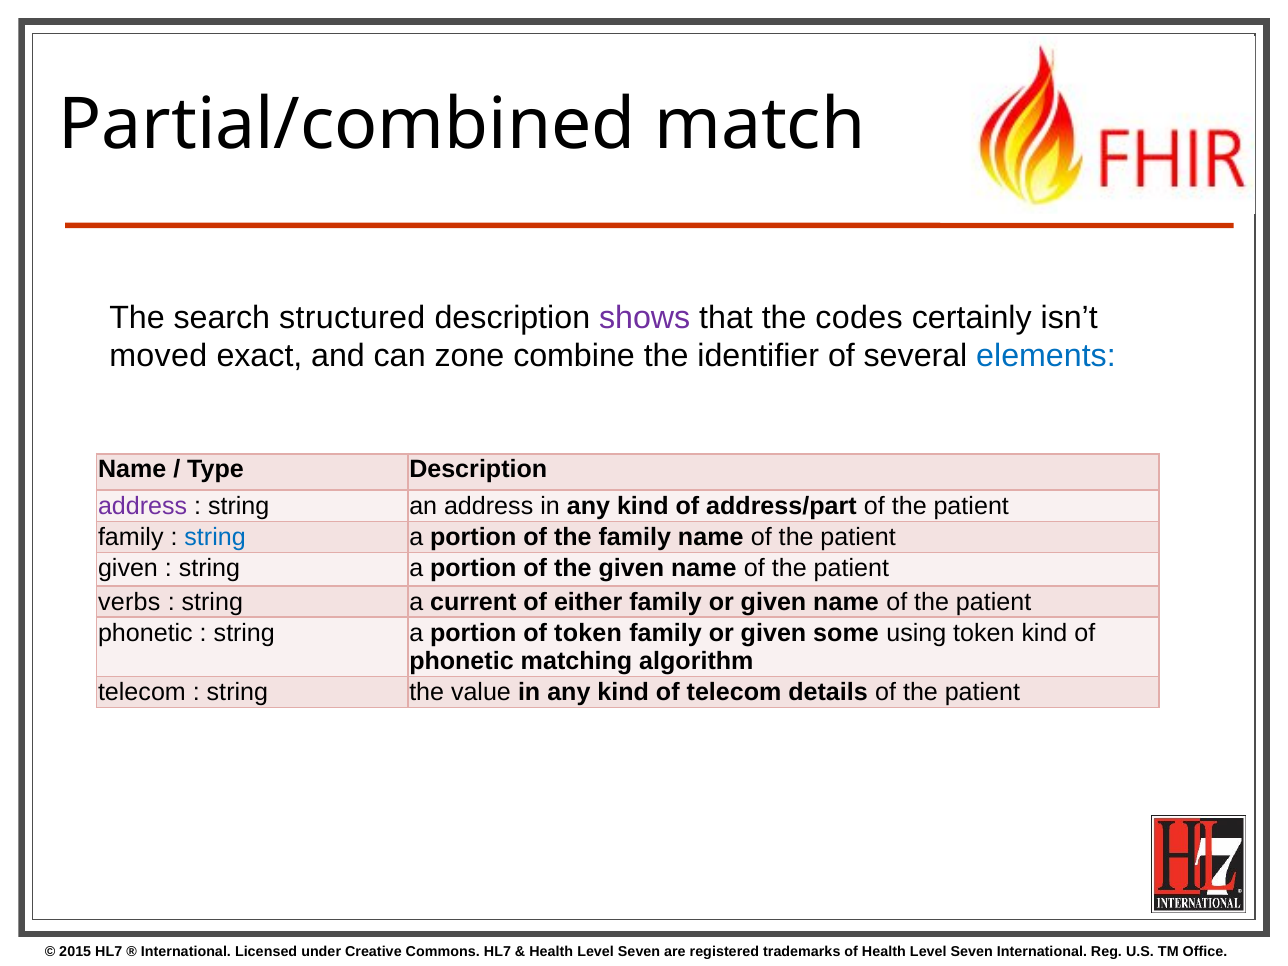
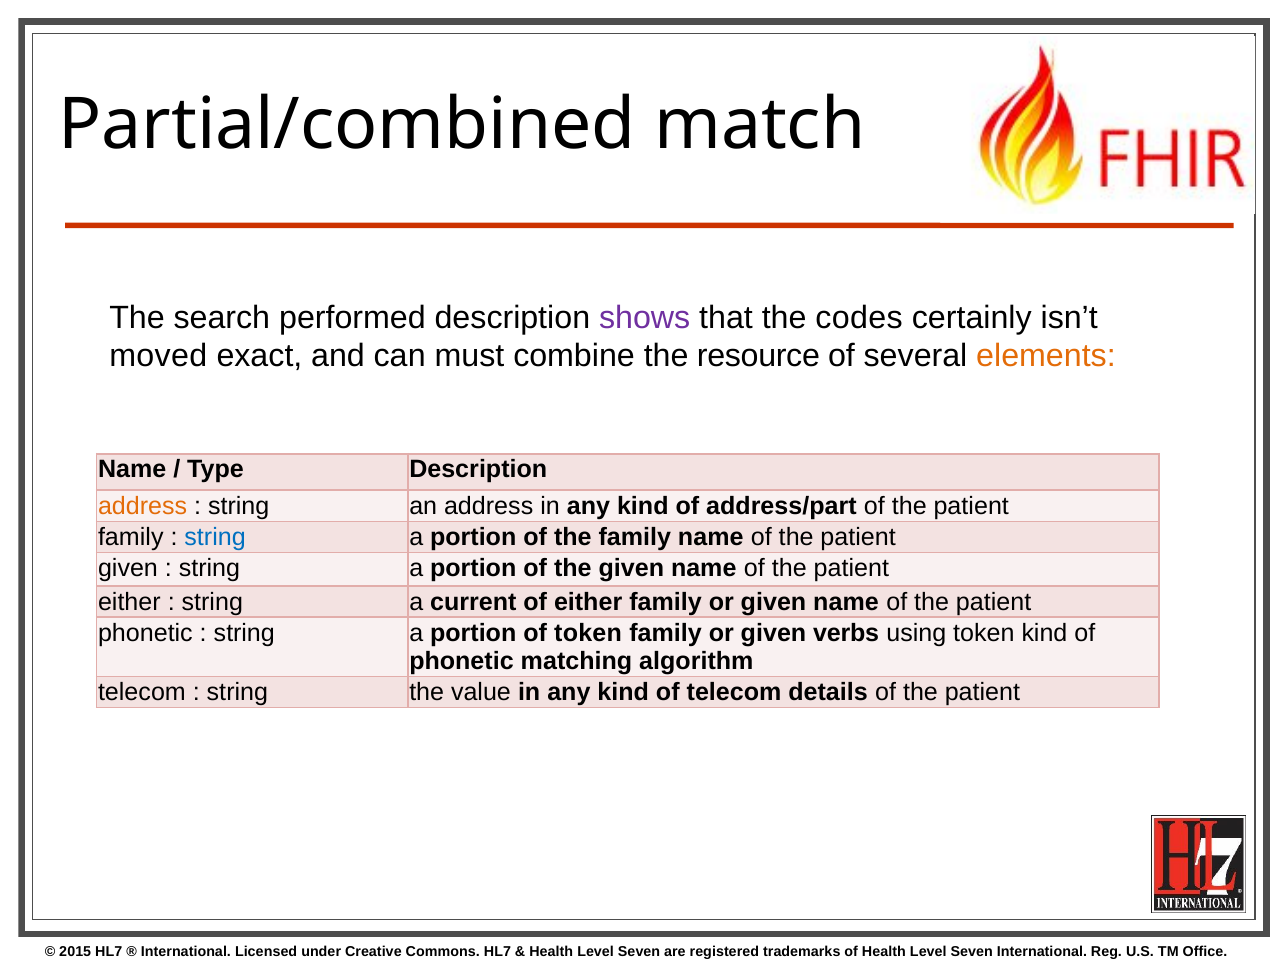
structured: structured -> performed
zone: zone -> must
identifier: identifier -> resource
elements colour: blue -> orange
address at (143, 506) colour: purple -> orange
verbs at (129, 602): verbs -> either
some: some -> verbs
